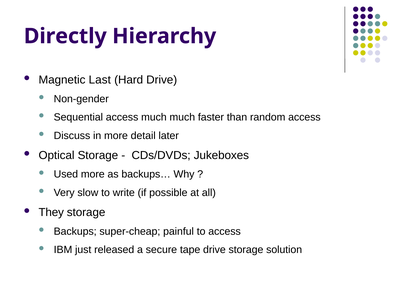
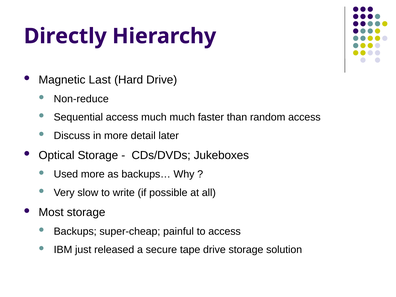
Non-gender: Non-gender -> Non-reduce
They: They -> Most
